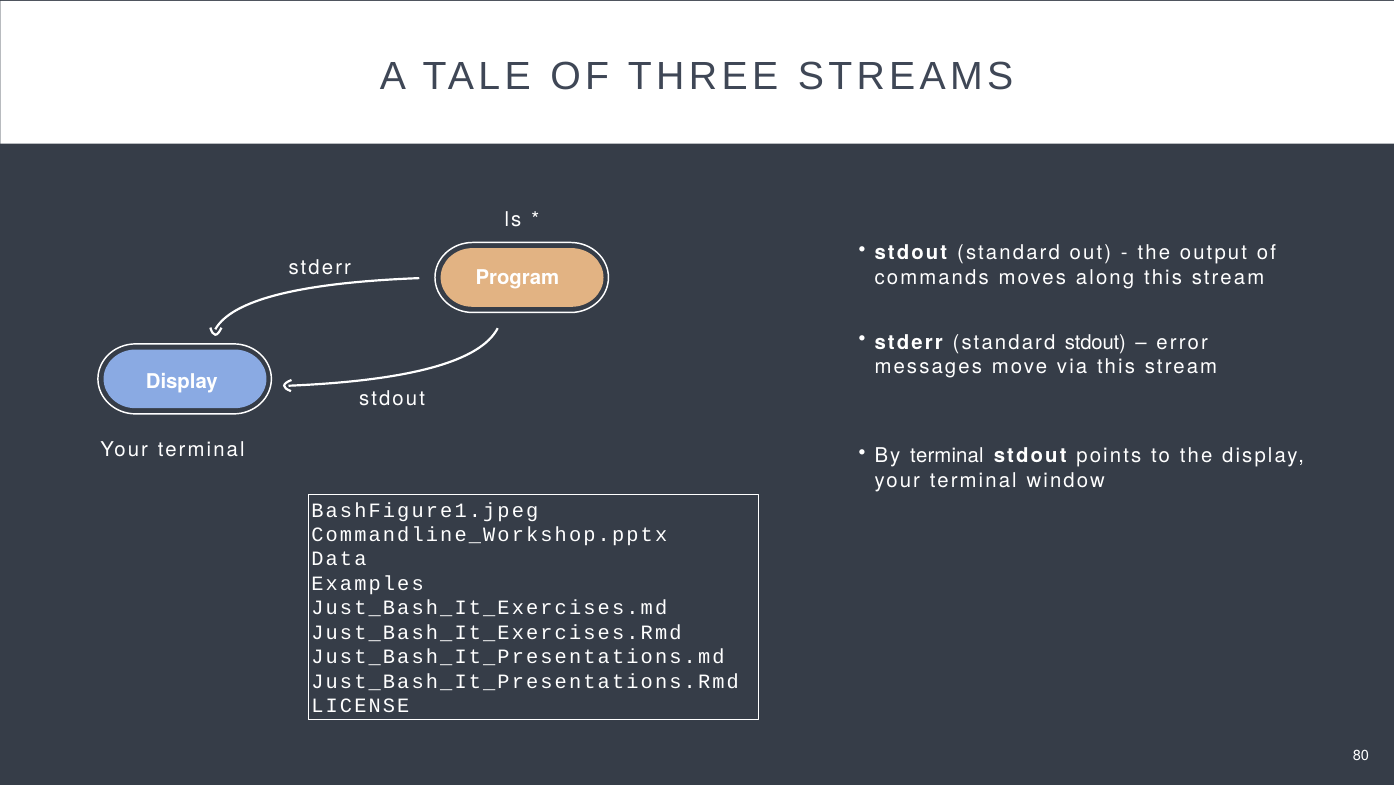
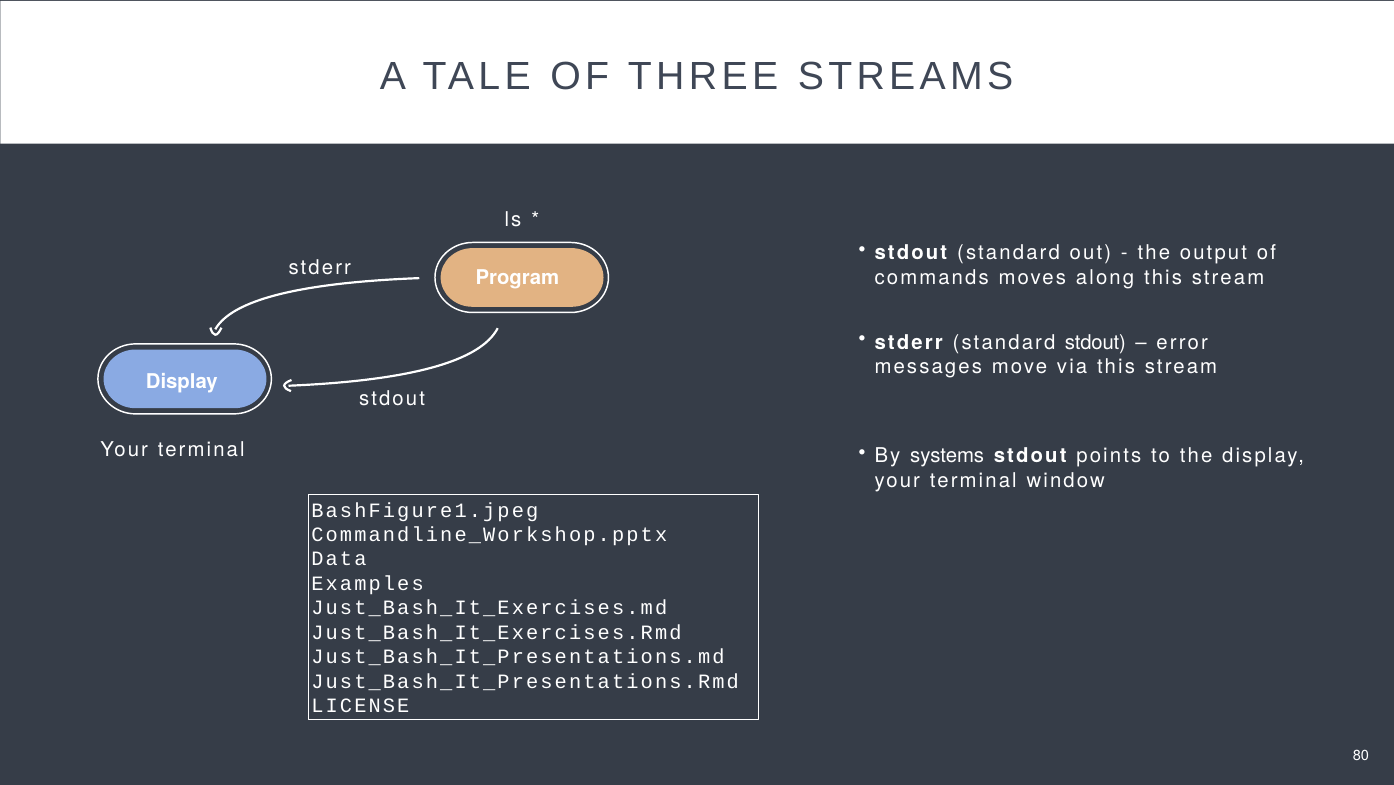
By terminal: terminal -> systems
